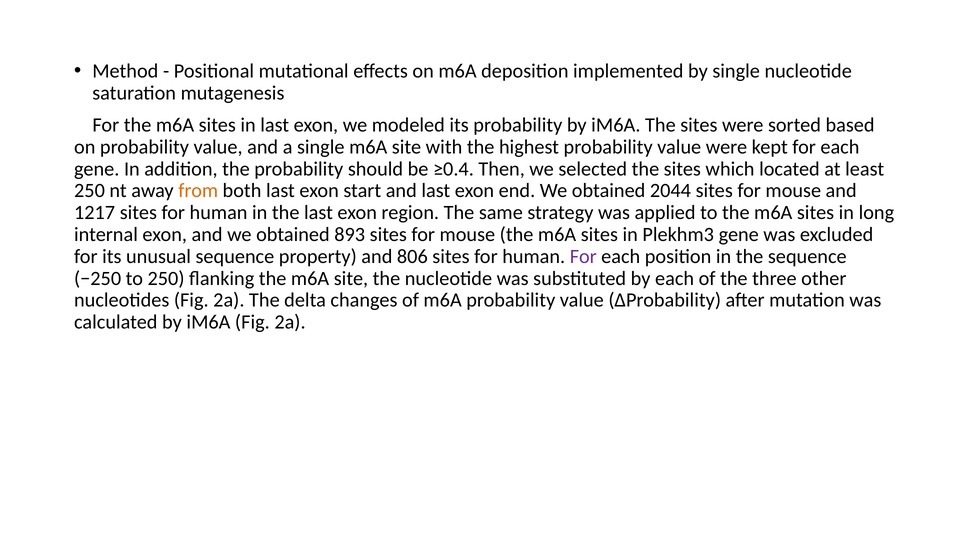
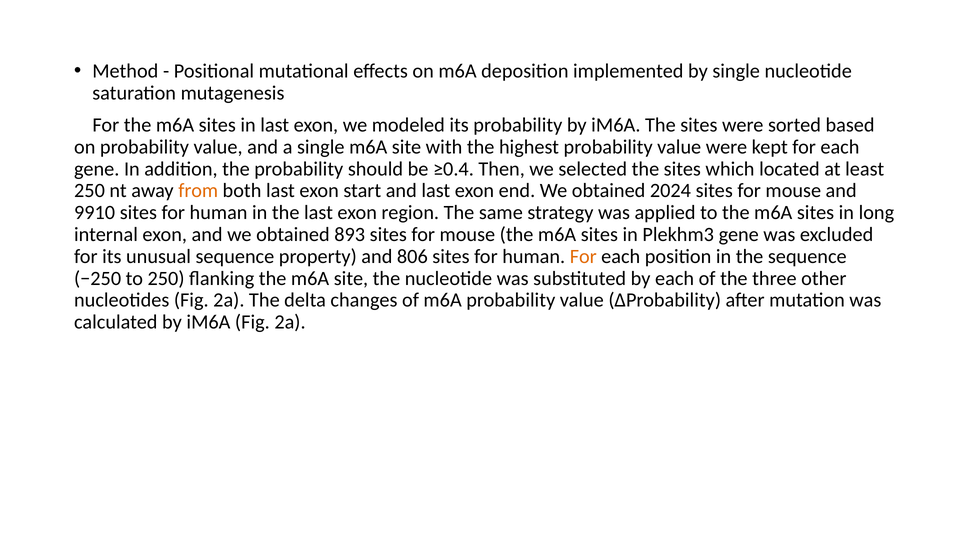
2044: 2044 -> 2024
1217: 1217 -> 9910
For at (583, 256) colour: purple -> orange
